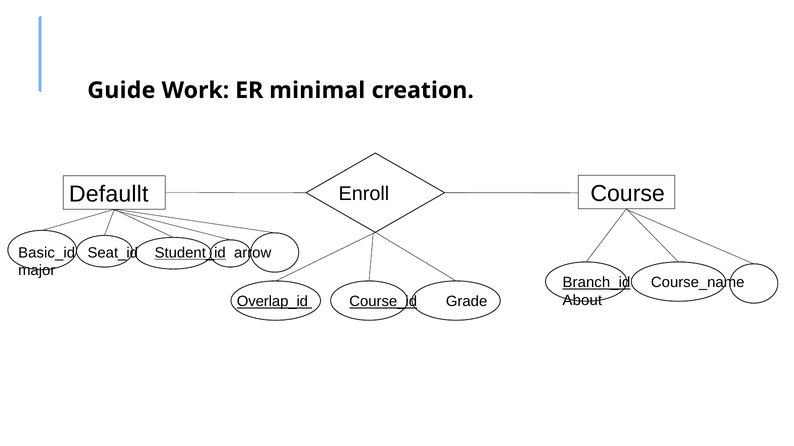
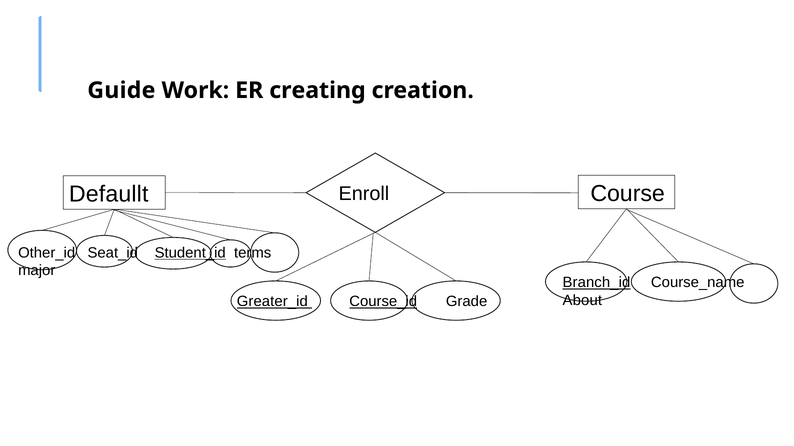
minimal: minimal -> creating
Basic_id: Basic_id -> Other_id
arrow: arrow -> terms
Overlap_id: Overlap_id -> Greater_id
